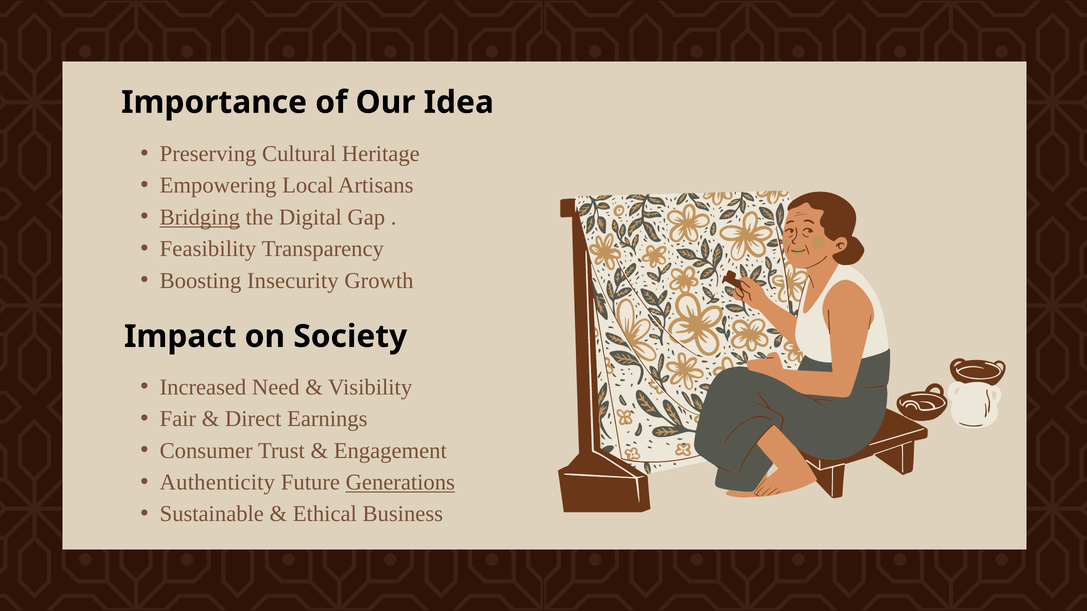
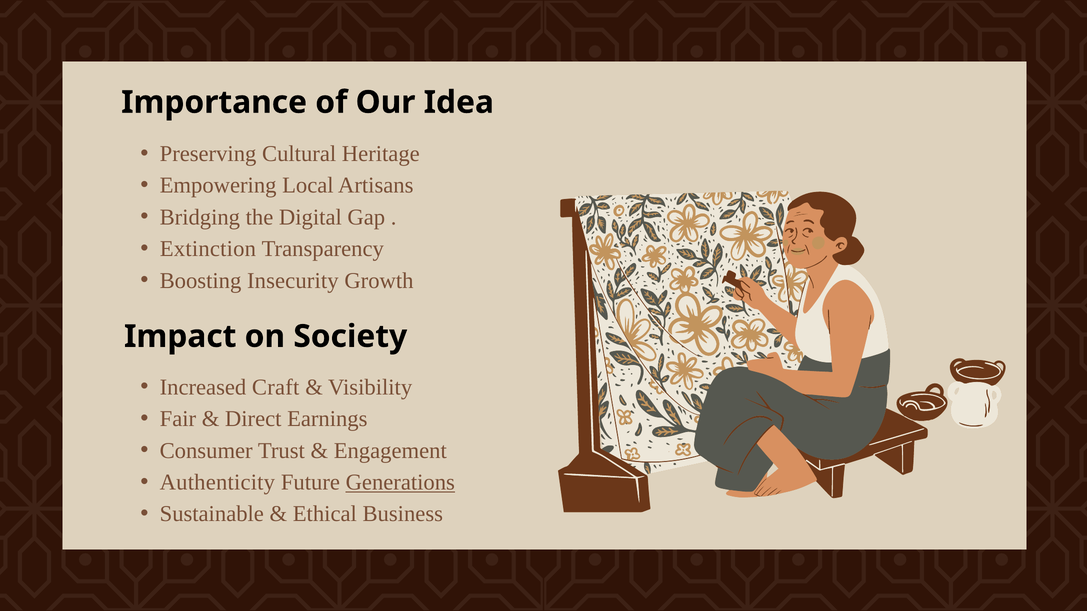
Bridging underline: present -> none
Feasibility: Feasibility -> Extinction
Need: Need -> Craft
